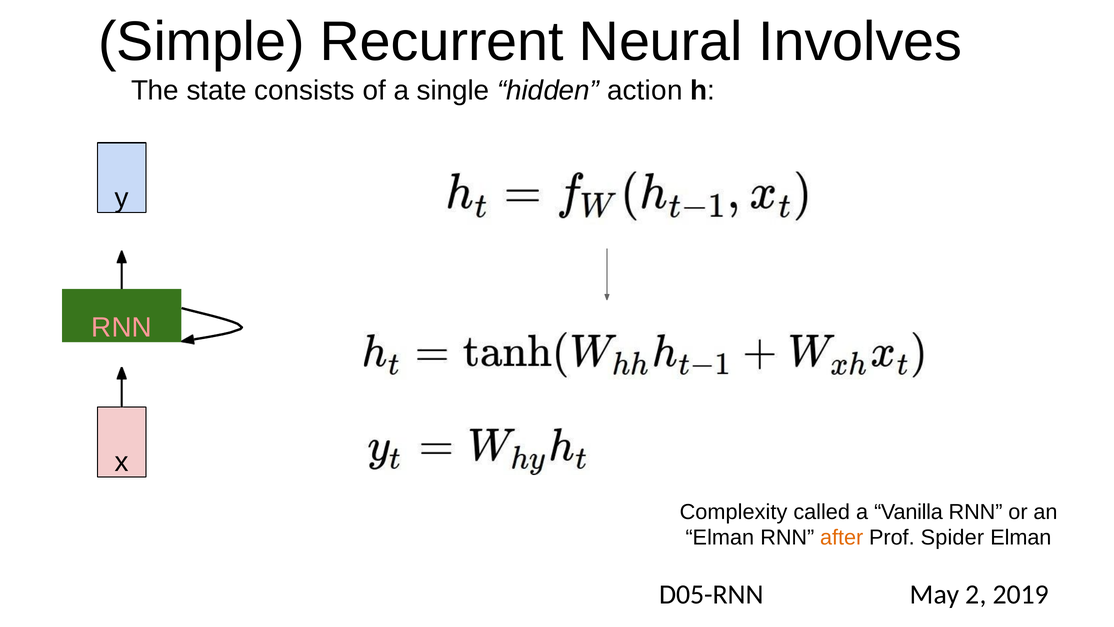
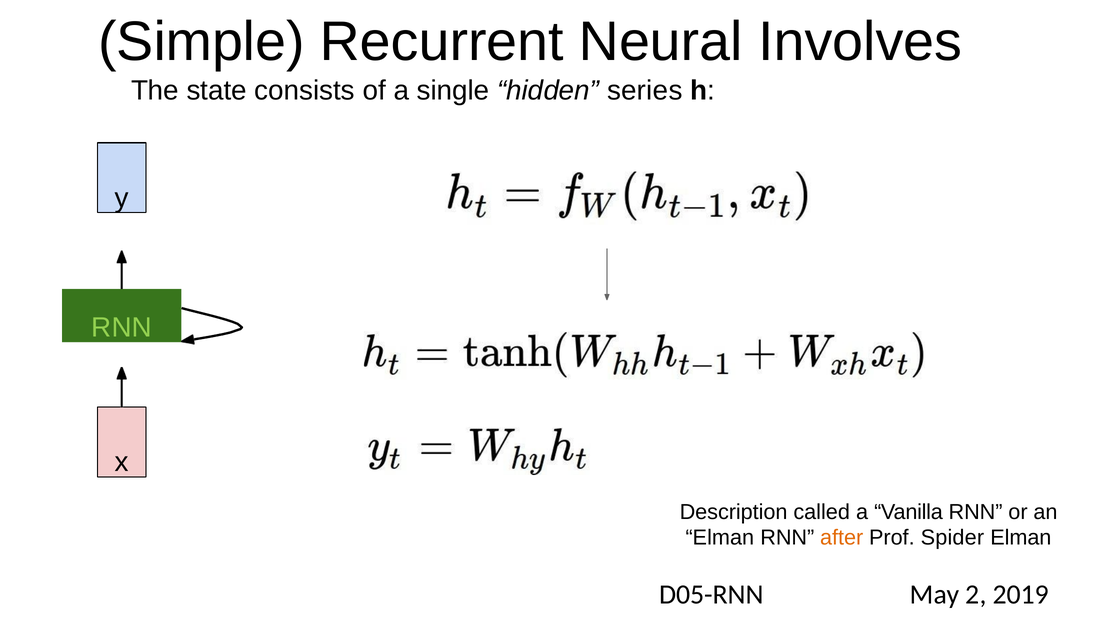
action: action -> series
RNN at (122, 327) colour: pink -> light green
Complexity: Complexity -> Description
